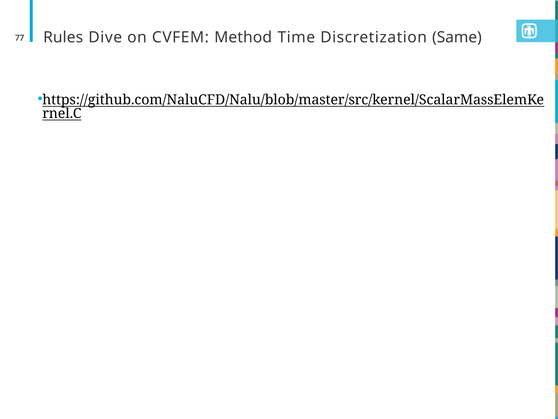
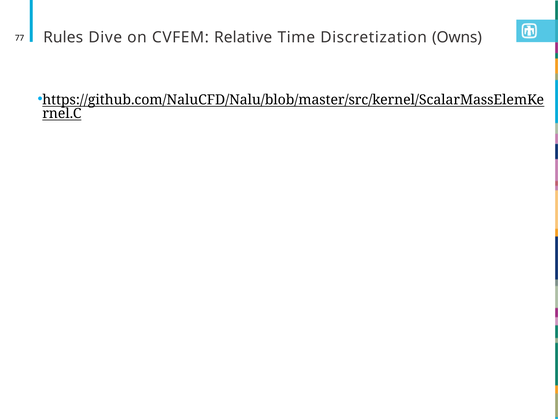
Method: Method -> Relative
Same: Same -> Owns
